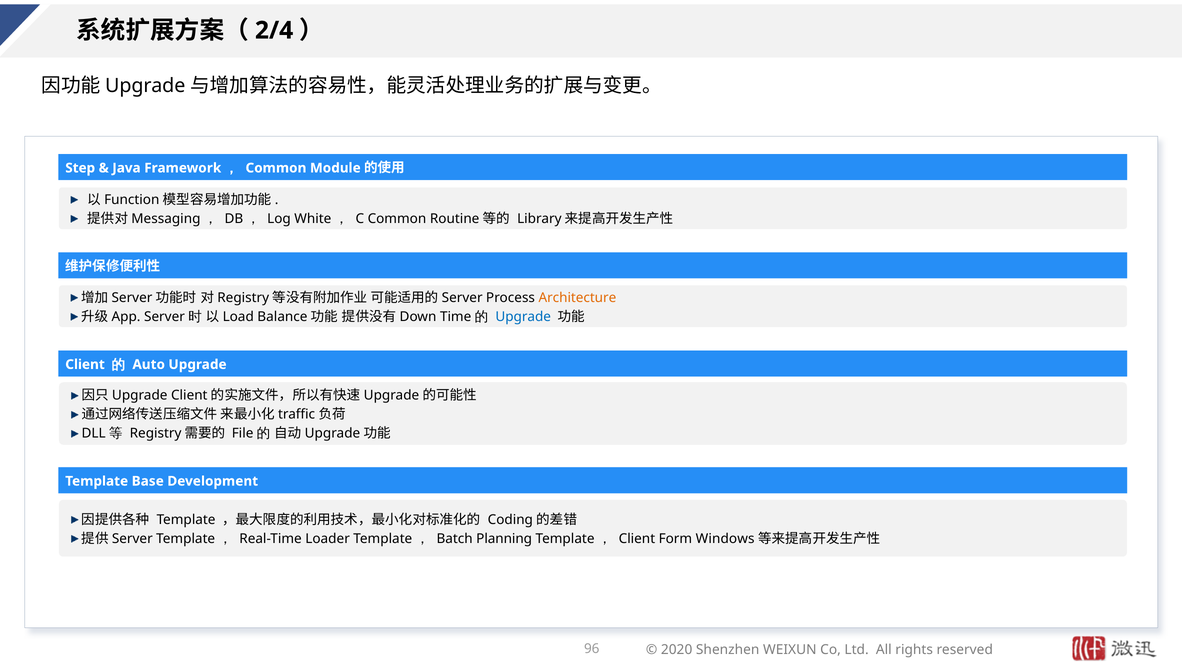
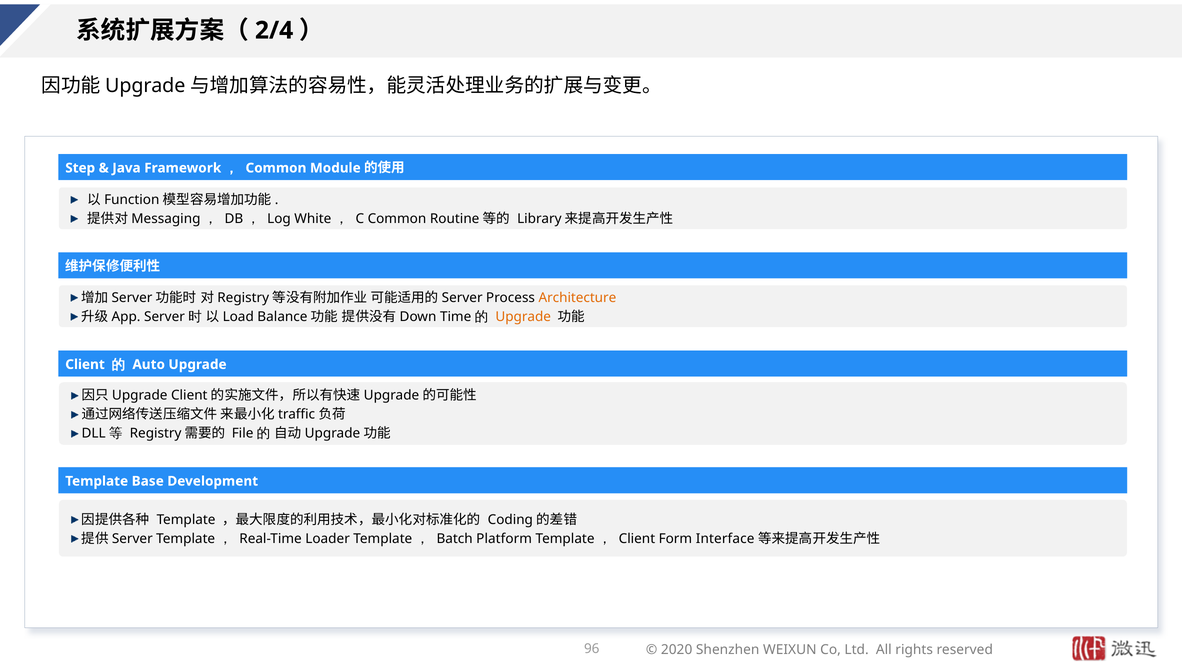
Upgrade at (523, 317) colour: blue -> orange
Planning: Planning -> Platform
Windows: Windows -> Interface
